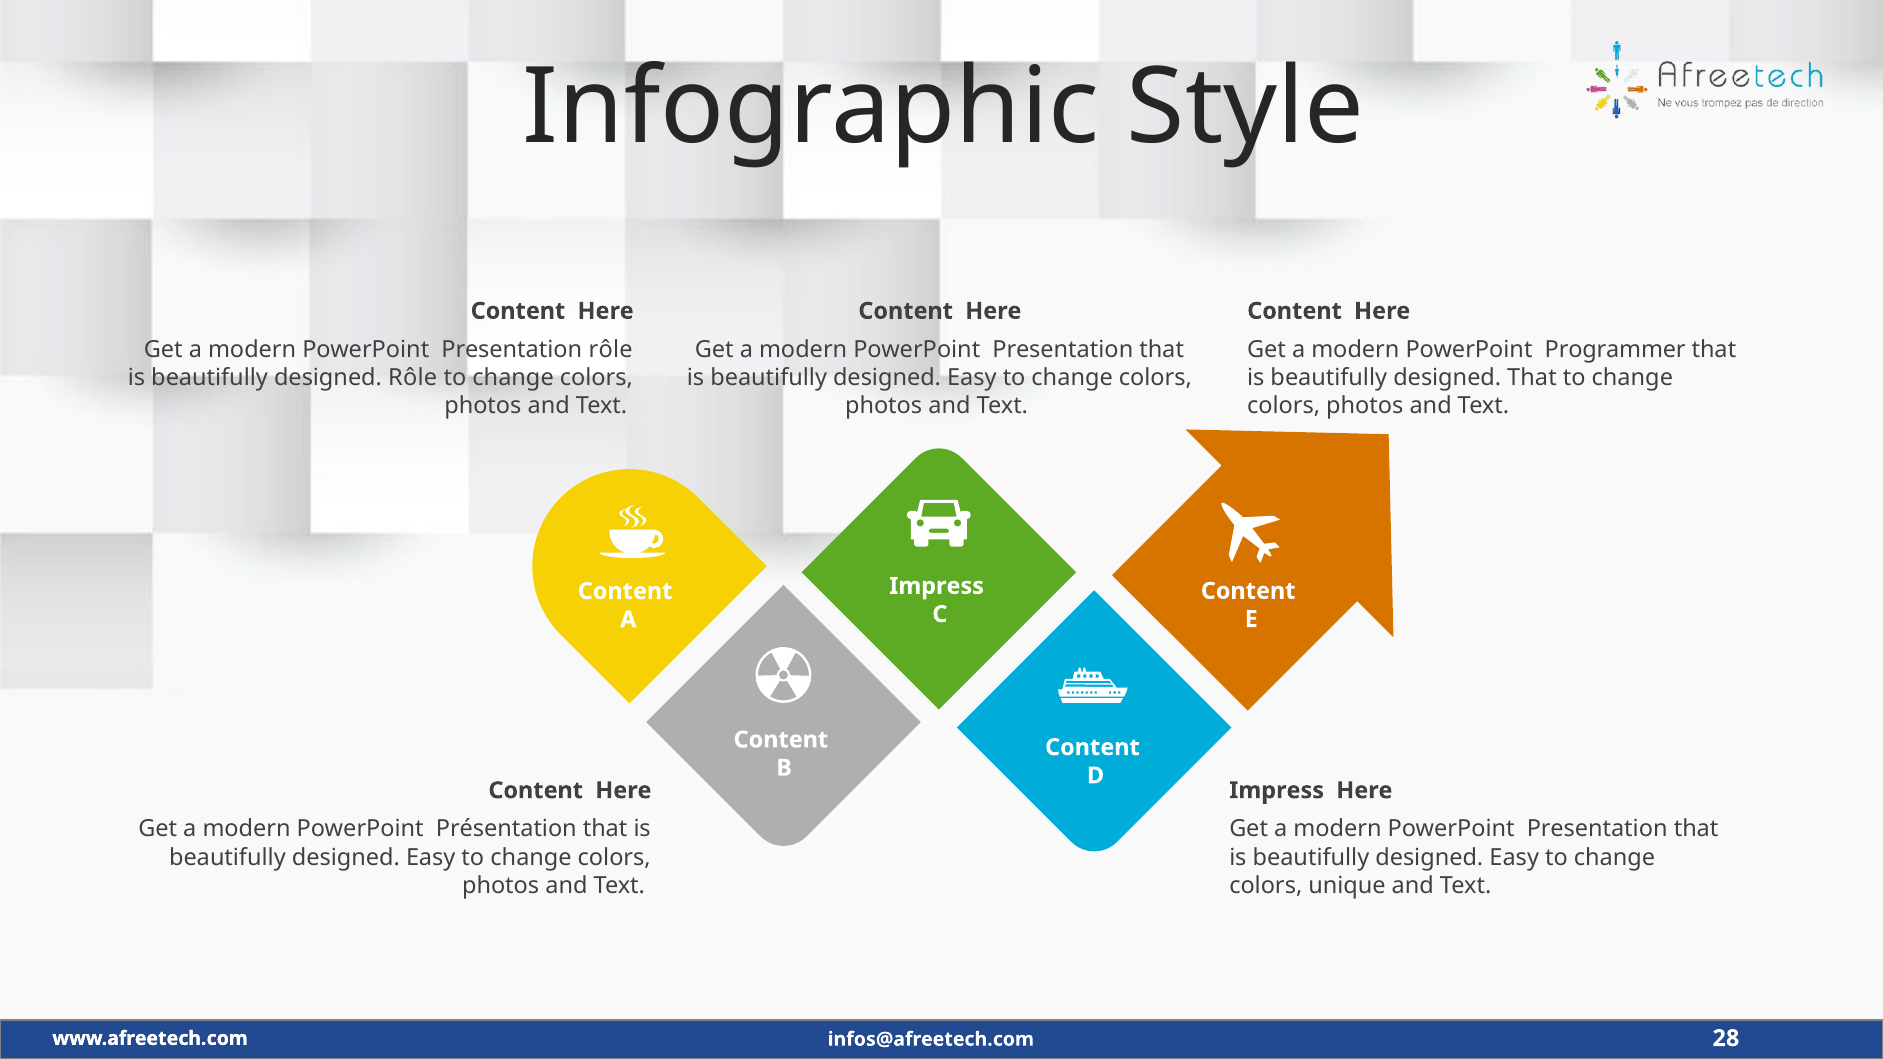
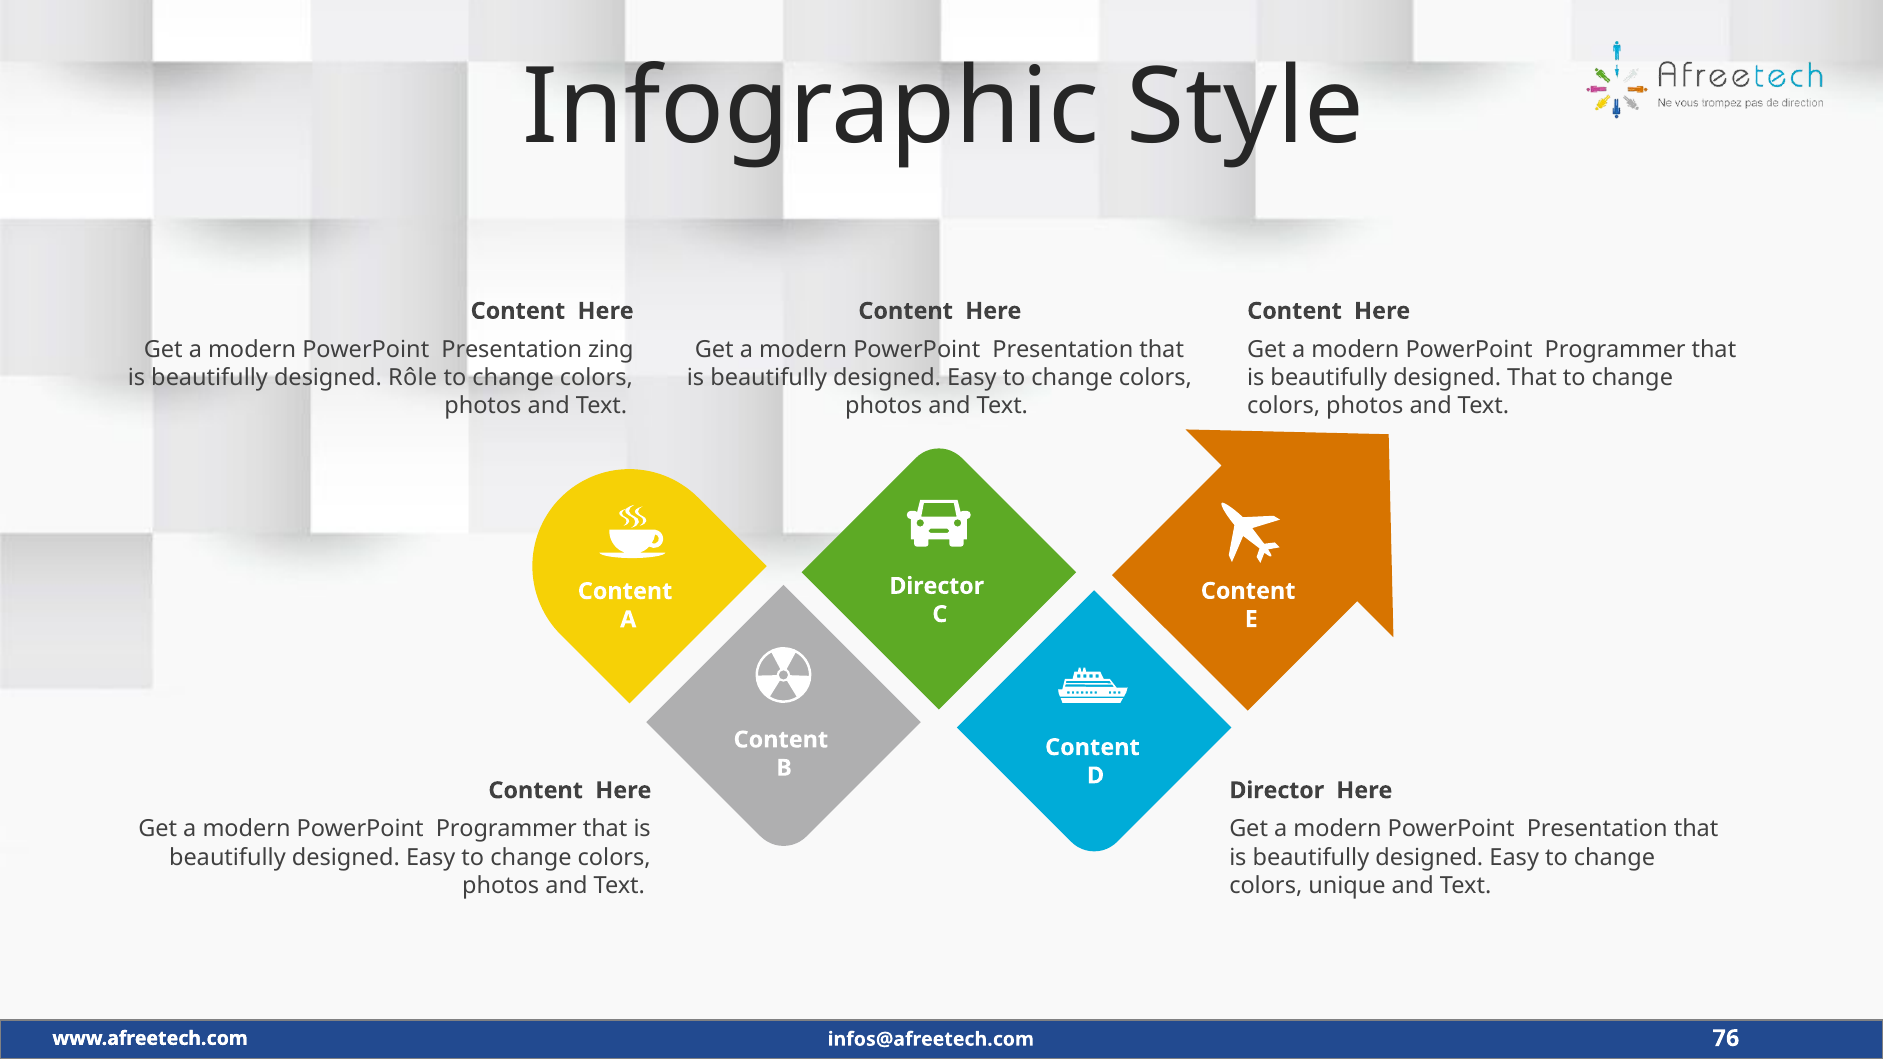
Presentation rôle: rôle -> zing
Impress at (937, 586): Impress -> Director
Impress at (1277, 791): Impress -> Director
Présentation at (506, 829): Présentation -> Programmer
28: 28 -> 76
